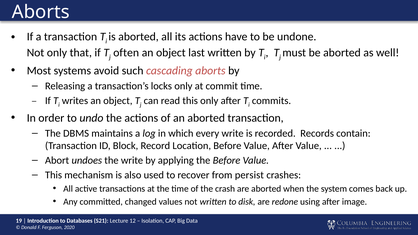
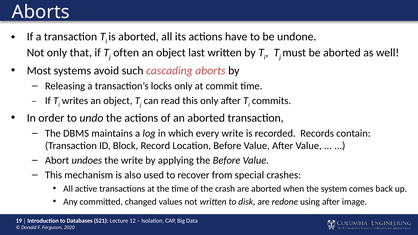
persist: persist -> special
